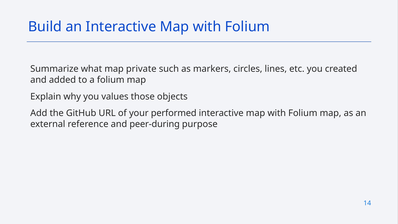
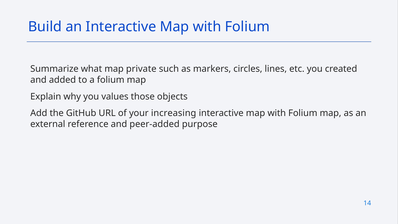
performed: performed -> increasing
peer-during: peer-during -> peer-added
